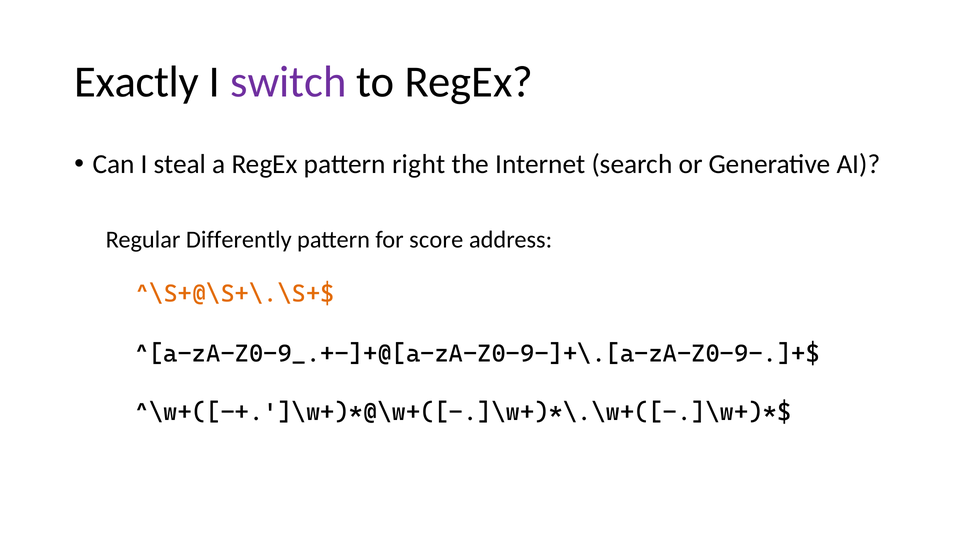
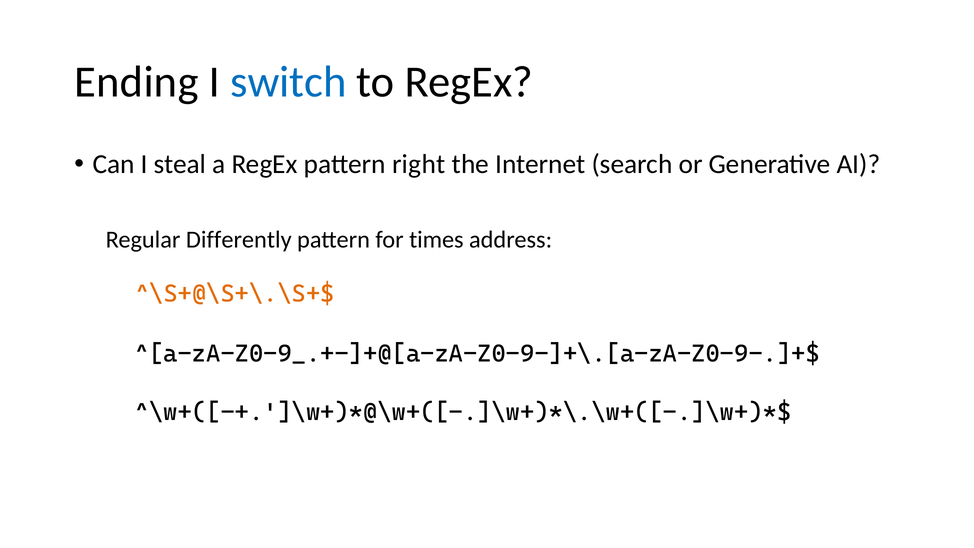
Exactly: Exactly -> Ending
switch colour: purple -> blue
score: score -> times
